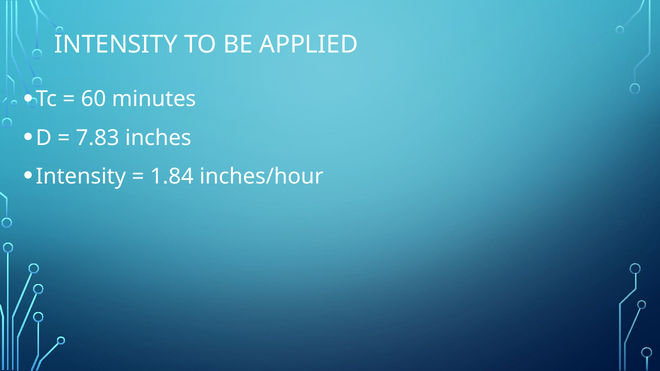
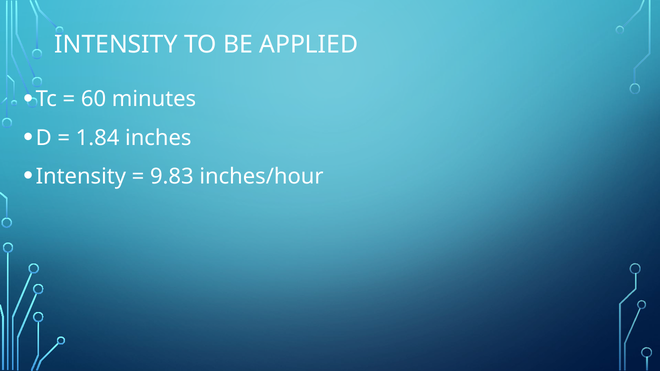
7.83: 7.83 -> 1.84
1.84: 1.84 -> 9.83
